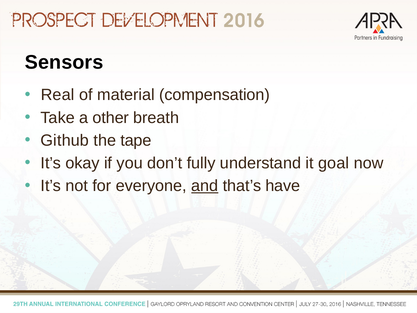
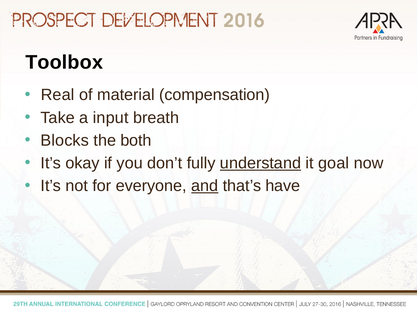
Sensors: Sensors -> Toolbox
other: other -> input
Github: Github -> Blocks
tape: tape -> both
understand underline: none -> present
